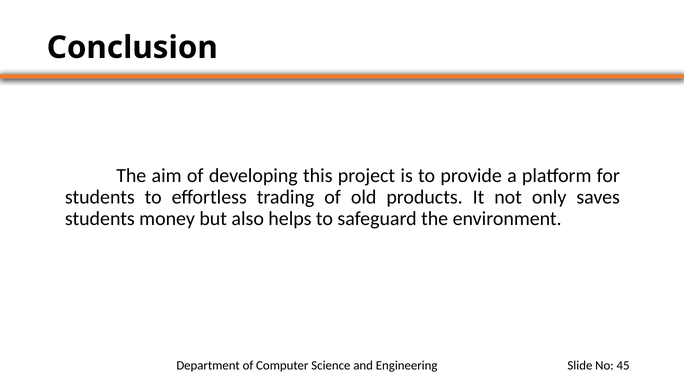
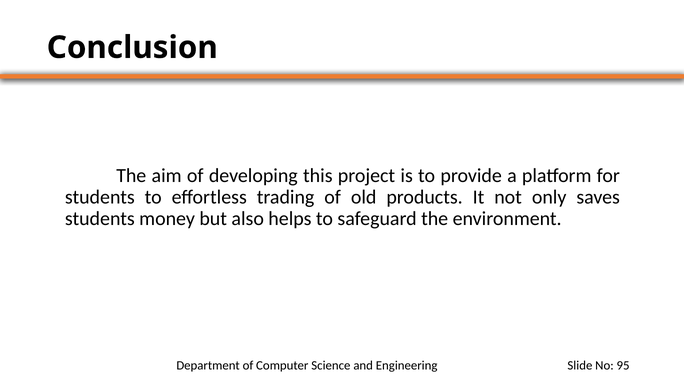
45: 45 -> 95
